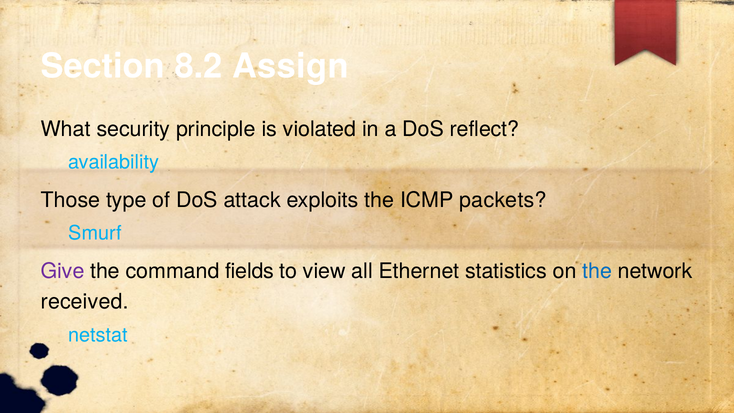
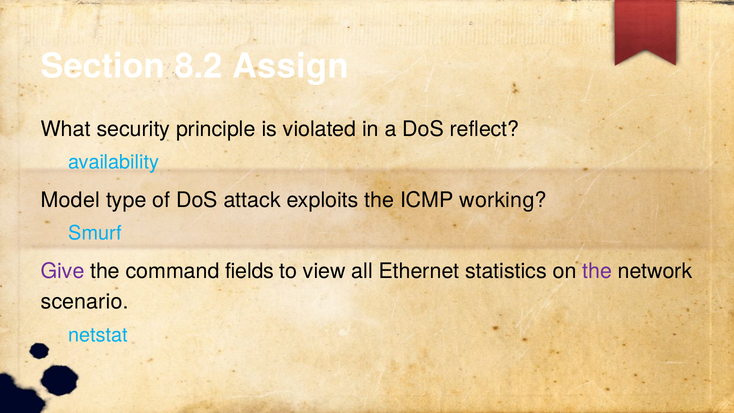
Those: Those -> Model
packets: packets -> working
the at (597, 271) colour: blue -> purple
received: received -> scenario
